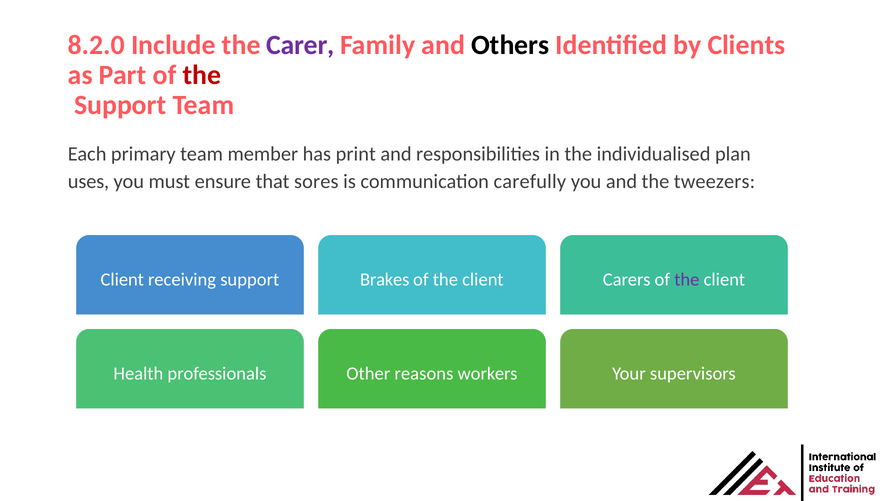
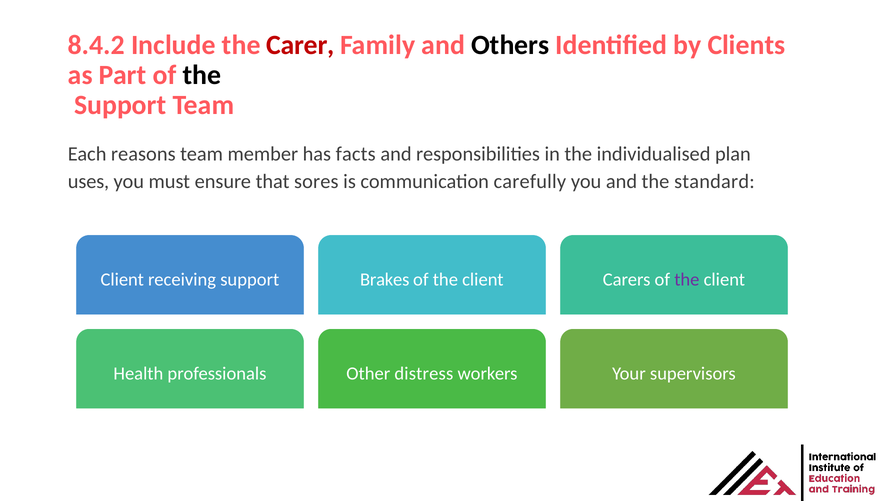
8.2.0: 8.2.0 -> 8.4.2
Carer colour: purple -> red
the at (202, 75) colour: red -> black
primary: primary -> reasons
print: print -> facts
tweezers: tweezers -> standard
reasons: reasons -> distress
